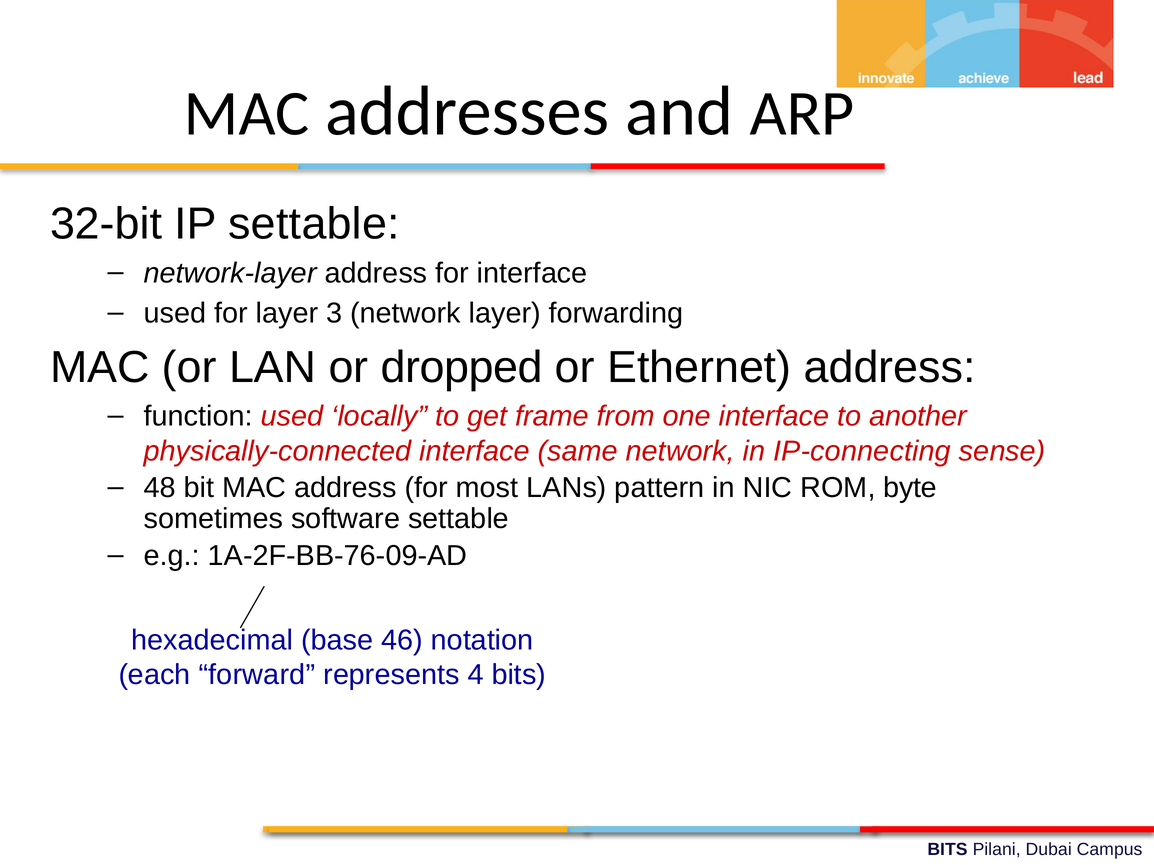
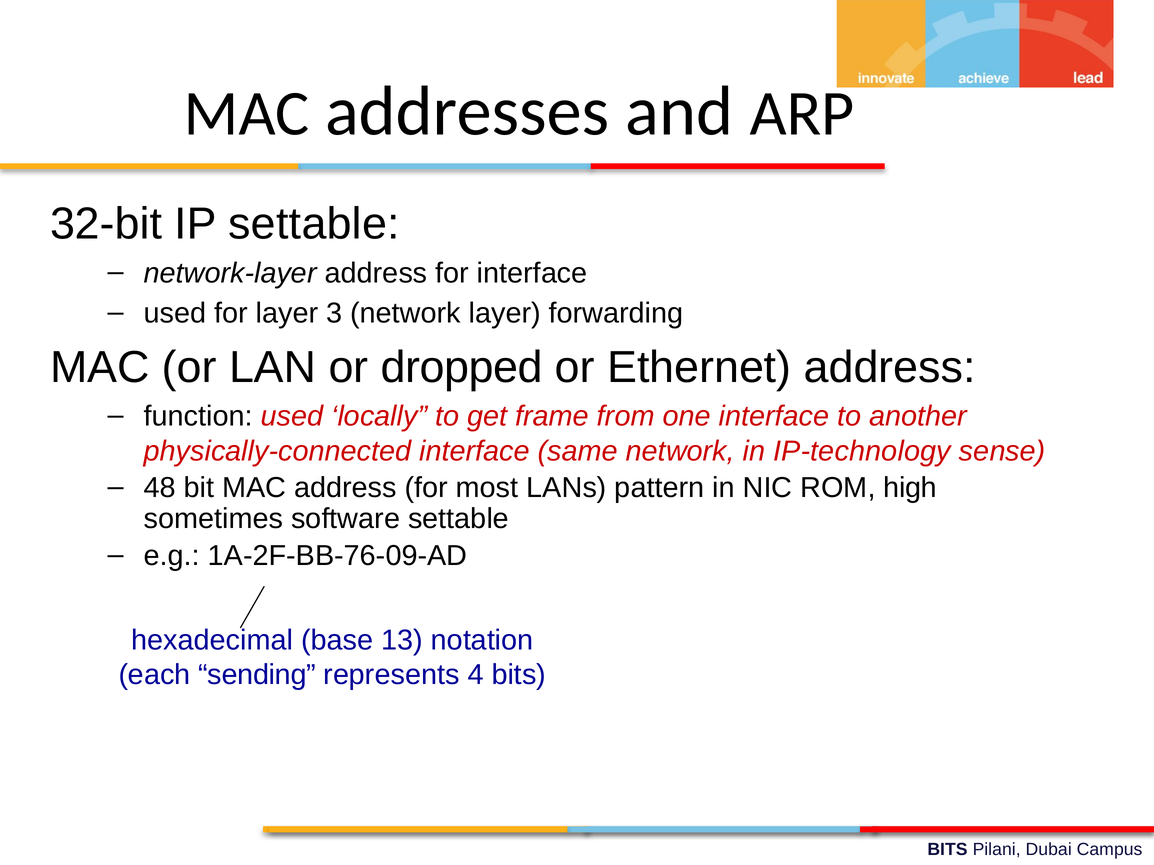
IP-connecting: IP-connecting -> IP-technology
byte: byte -> high
46: 46 -> 13
forward: forward -> sending
